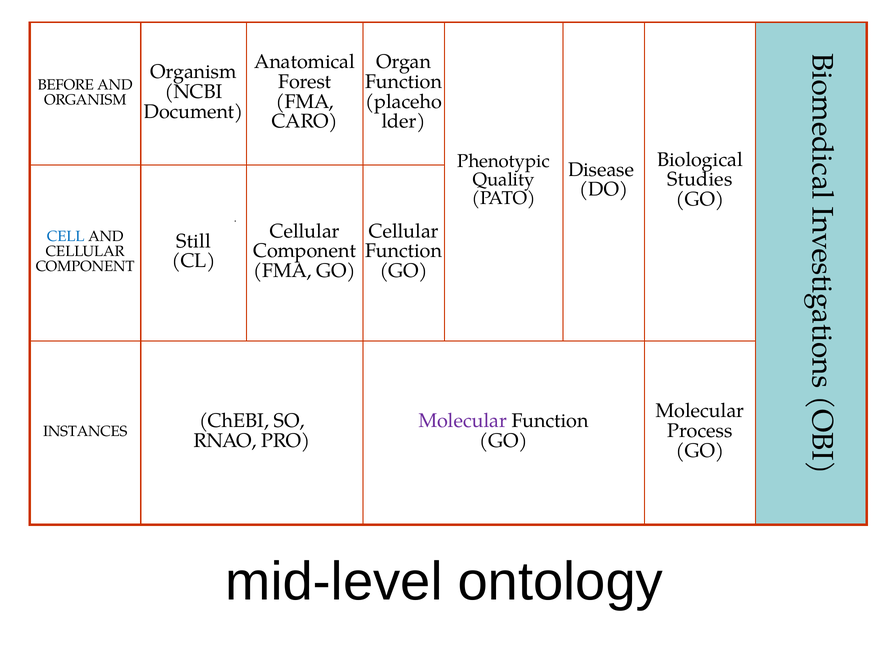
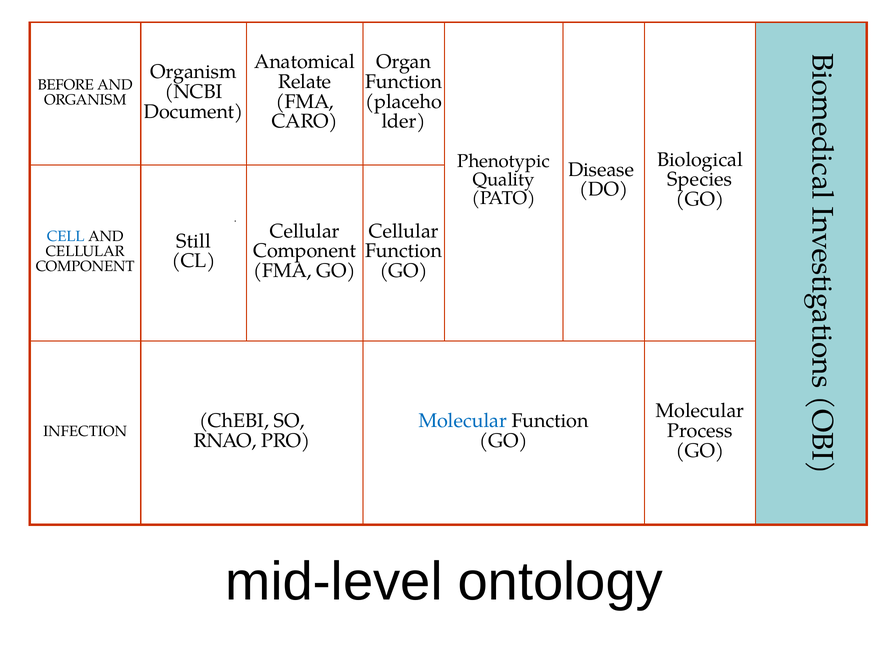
Forest: Forest -> Relate
Studies: Studies -> Species
Molecular at (463, 421) colour: purple -> blue
INSTANCES: INSTANCES -> INFECTION
